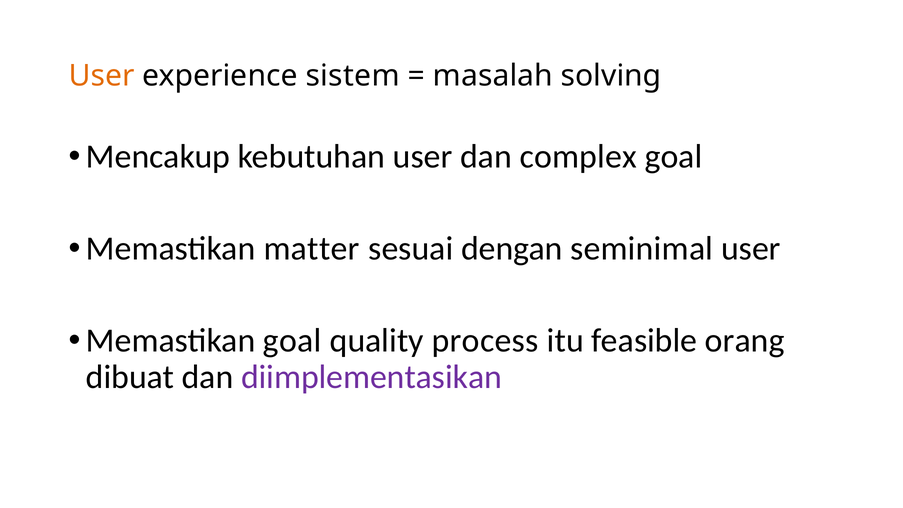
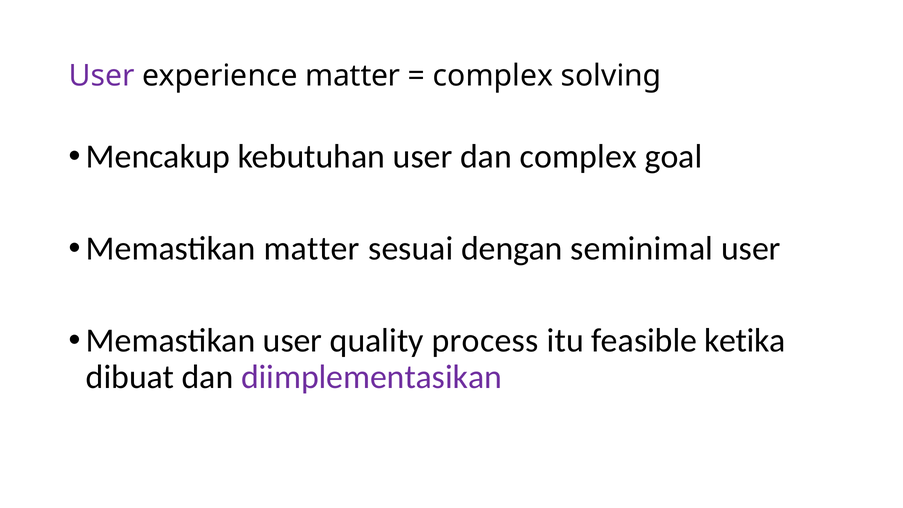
User at (102, 76) colour: orange -> purple
experience sistem: sistem -> matter
masalah at (493, 76): masalah -> complex
Memastikan goal: goal -> user
orang: orang -> ketika
